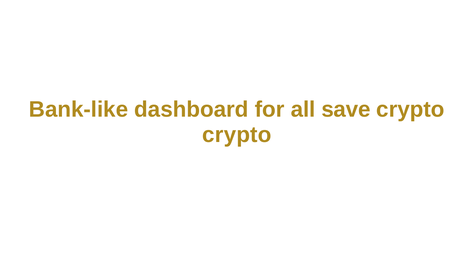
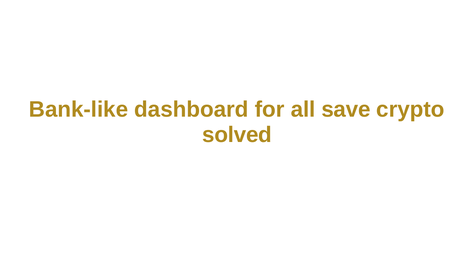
crypto at (237, 135): crypto -> solved
